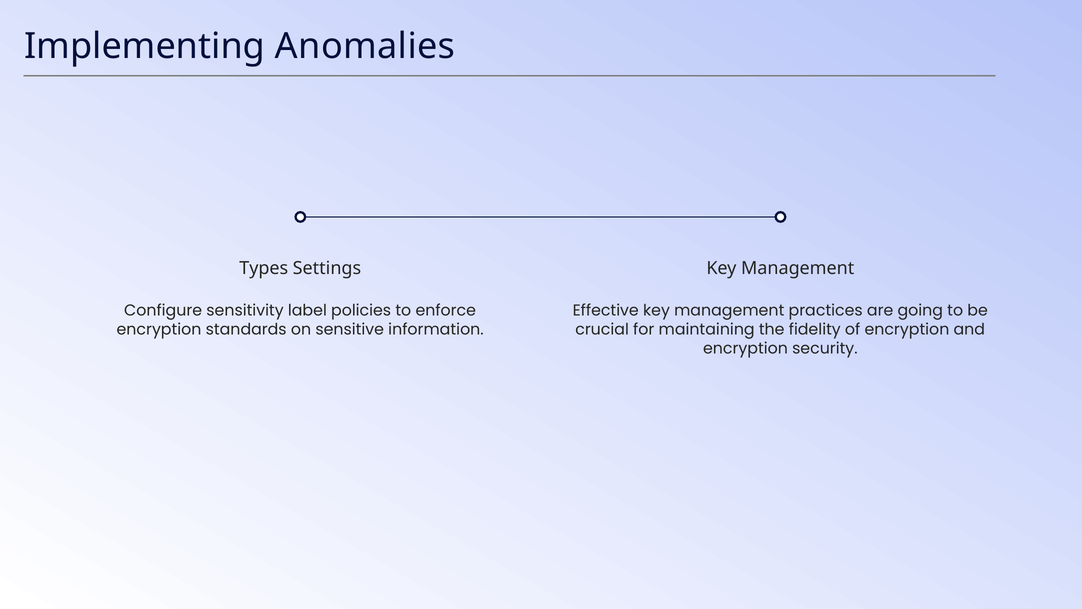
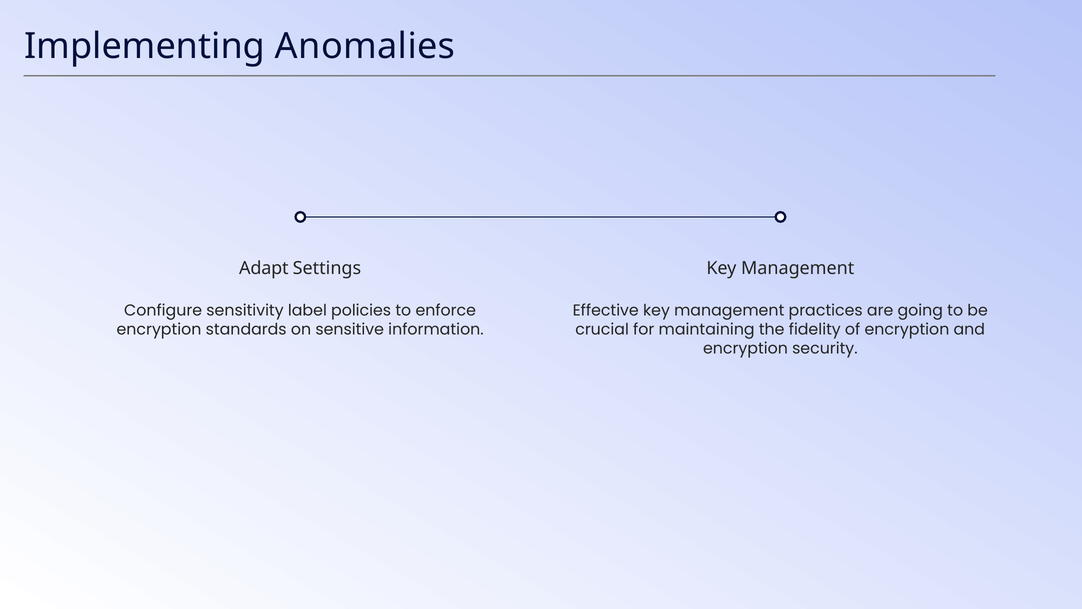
Types: Types -> Adapt
